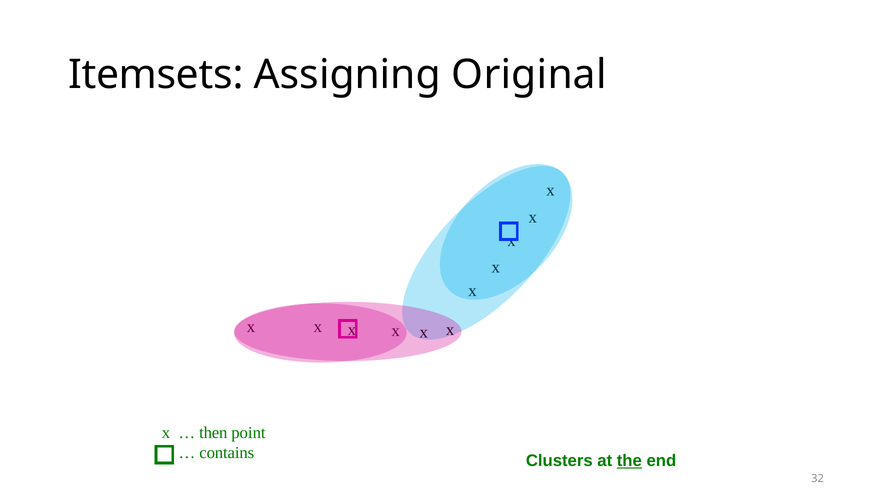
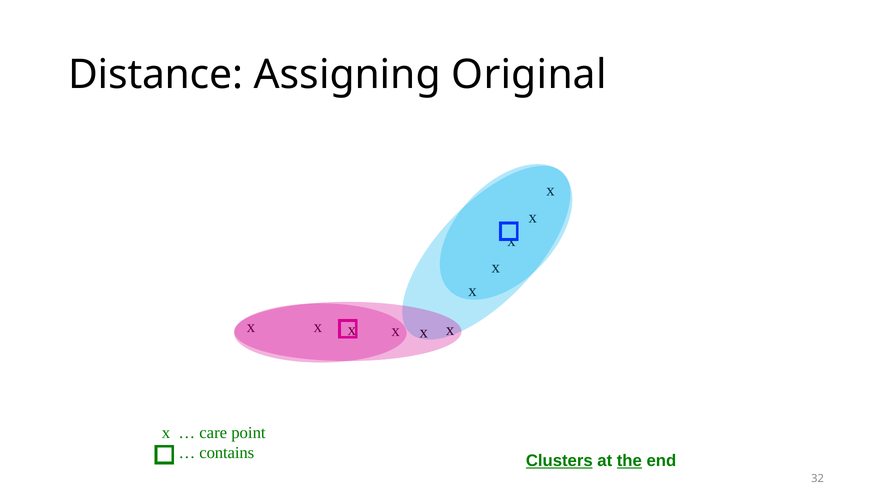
Itemsets: Itemsets -> Distance
then: then -> care
Clusters underline: none -> present
